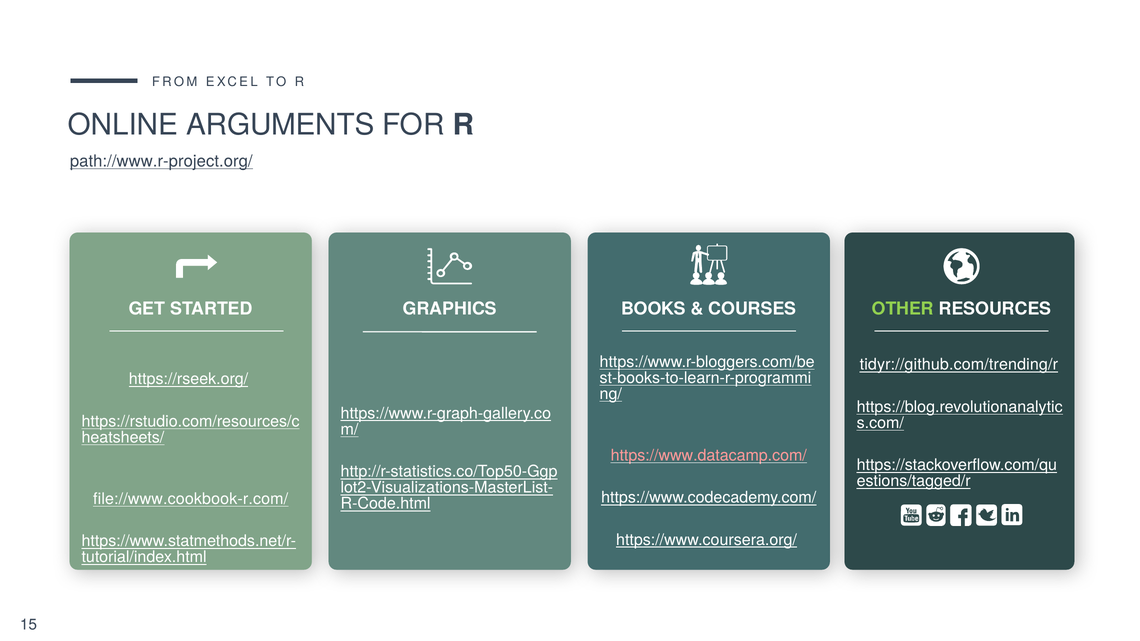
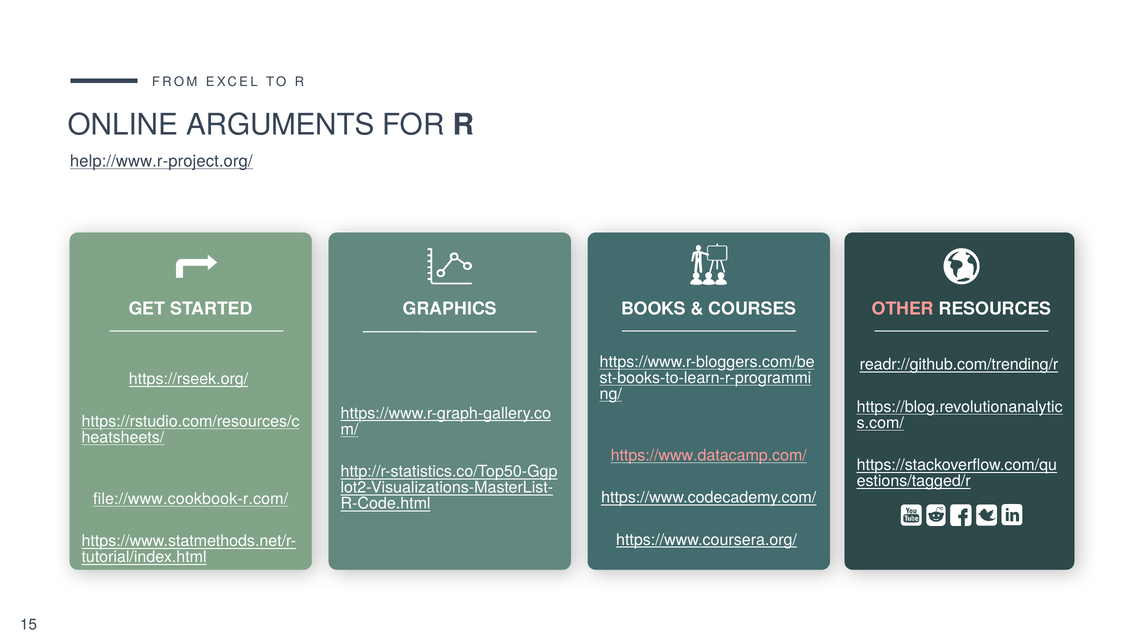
path://www.r-project.org/: path://www.r-project.org/ -> help://www.r-project.org/
OTHER colour: light green -> pink
tidyr://github.com/trending/r: tidyr://github.com/trending/r -> readr://github.com/trending/r
